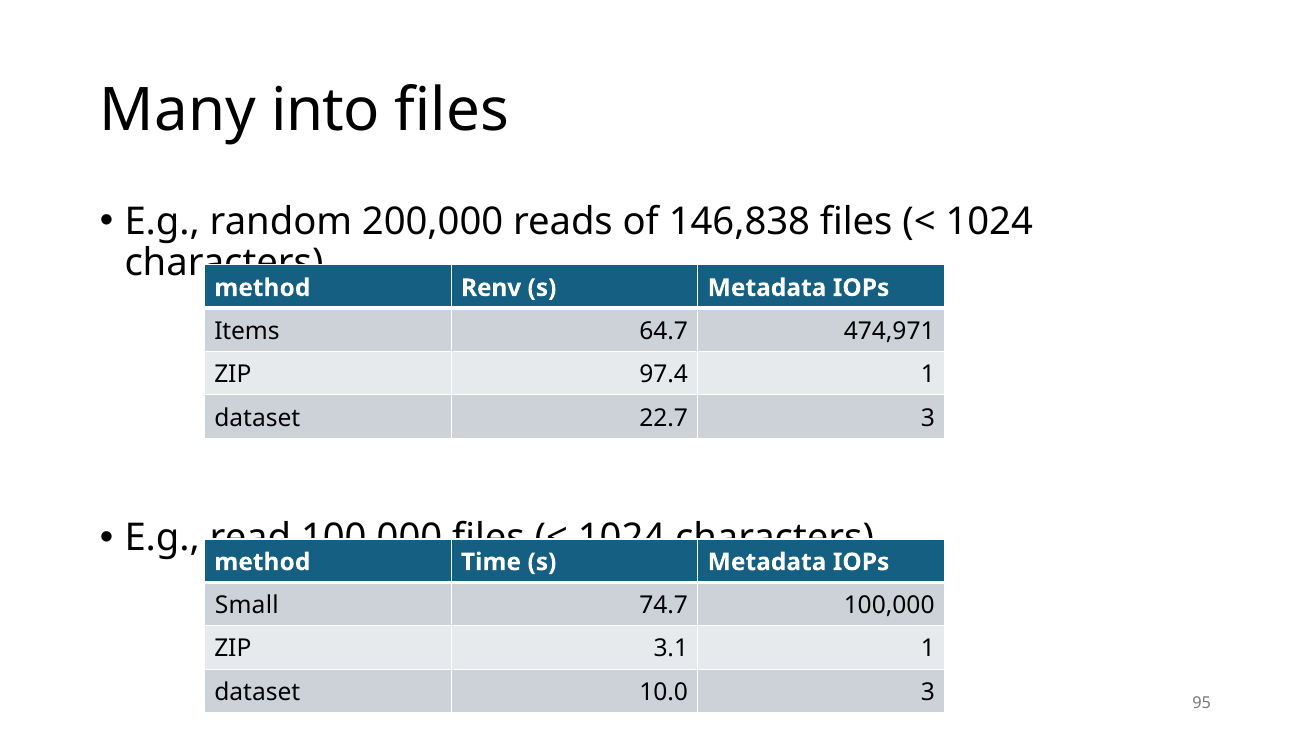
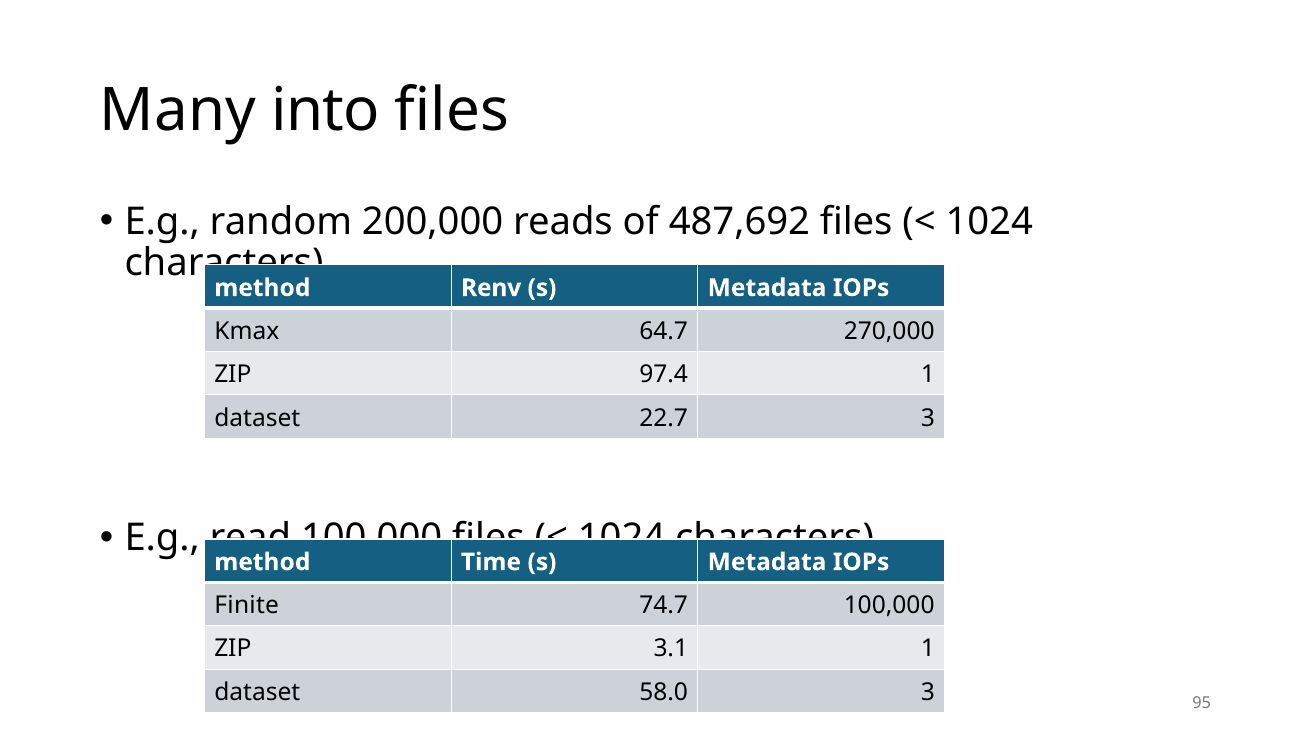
146,838: 146,838 -> 487,692
Items: Items -> Kmax
474,971: 474,971 -> 270,000
Small: Small -> Finite
10.0: 10.0 -> 58.0
